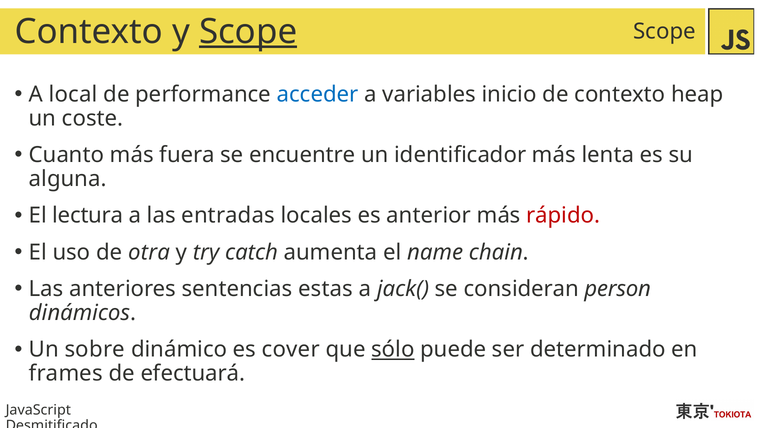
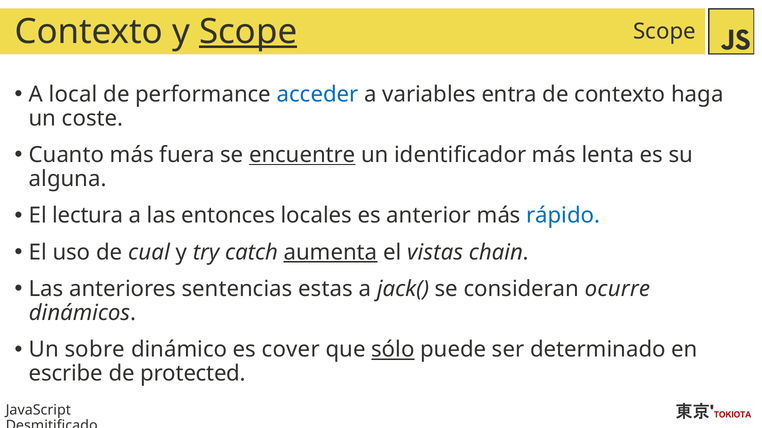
inicio: inicio -> entra
heap: heap -> haga
encuentre underline: none -> present
entradas: entradas -> entonces
rápido colour: red -> blue
otra: otra -> cual
aumenta underline: none -> present
name: name -> vistas
person: person -> ocurre
frames: frames -> escribe
efectuará: efectuará -> protected
